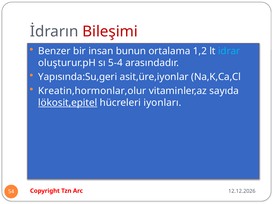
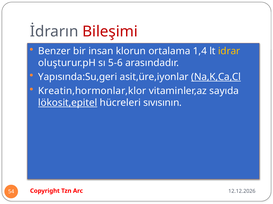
bunun: bunun -> klorun
1,2: 1,2 -> 1,4
idrar colour: light blue -> yellow
5-4: 5-4 -> 5-6
Na,K,Ca,Cl underline: none -> present
Kreatin,hormonlar,olur: Kreatin,hormonlar,olur -> Kreatin,hormonlar,klor
iyonları: iyonları -> sıvısının
